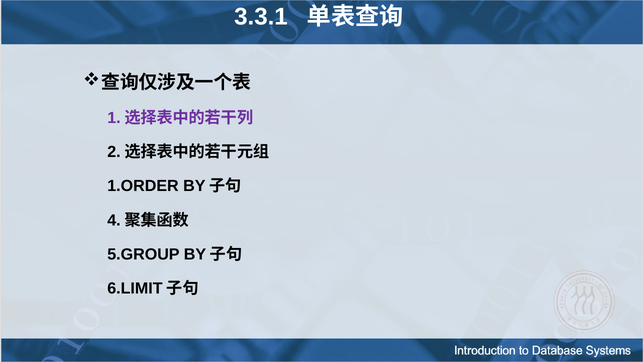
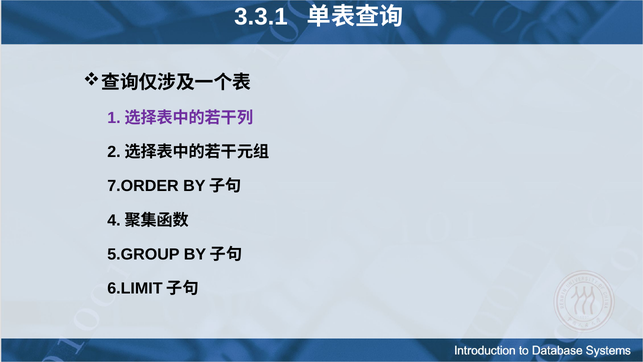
1.ORDER: 1.ORDER -> 7.ORDER
